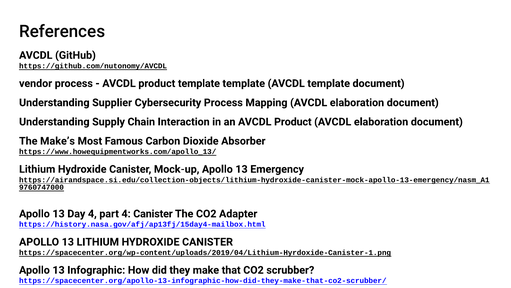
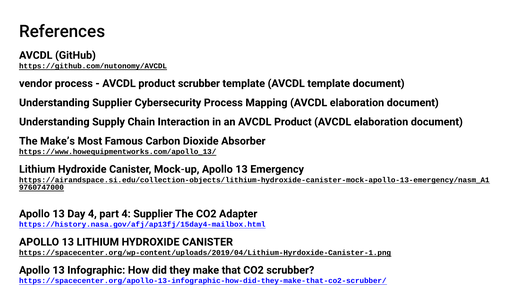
product template: template -> scrubber
4 Canister: Canister -> Supplier
